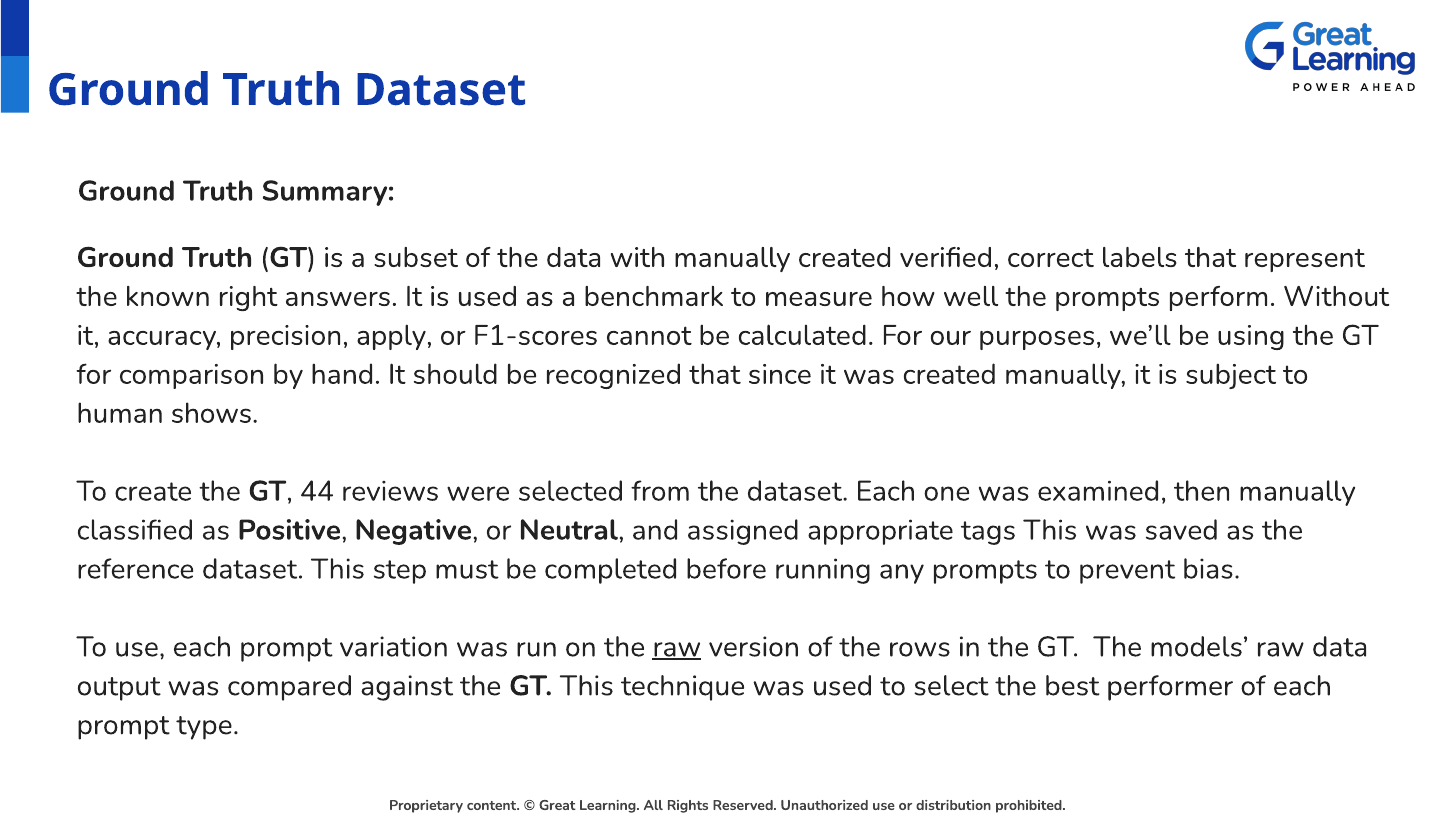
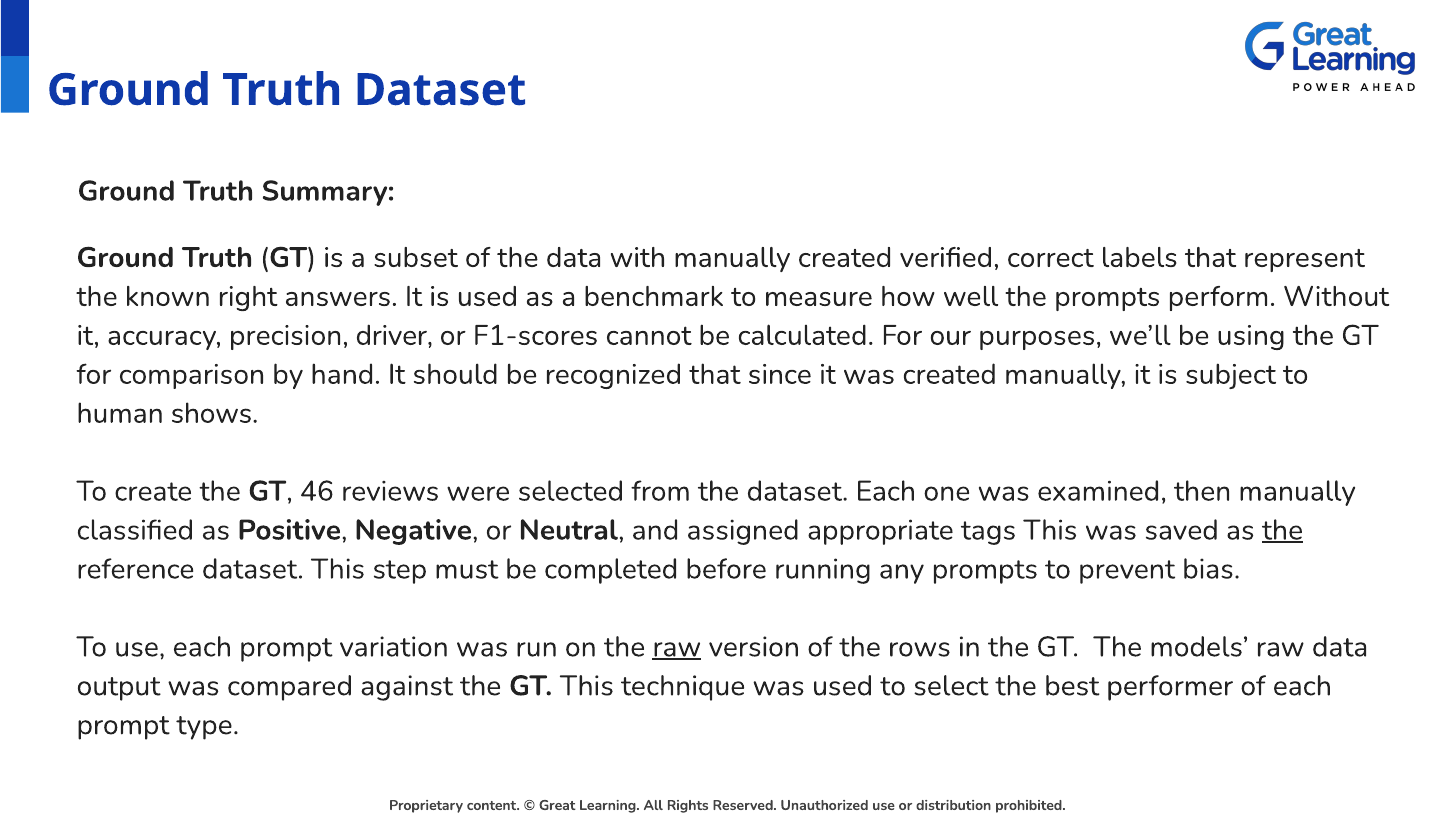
apply: apply -> driver
44: 44 -> 46
the at (1283, 530) underline: none -> present
